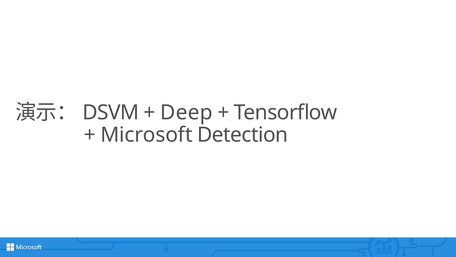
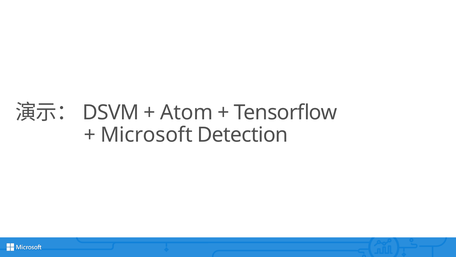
Deep: Deep -> Atom
